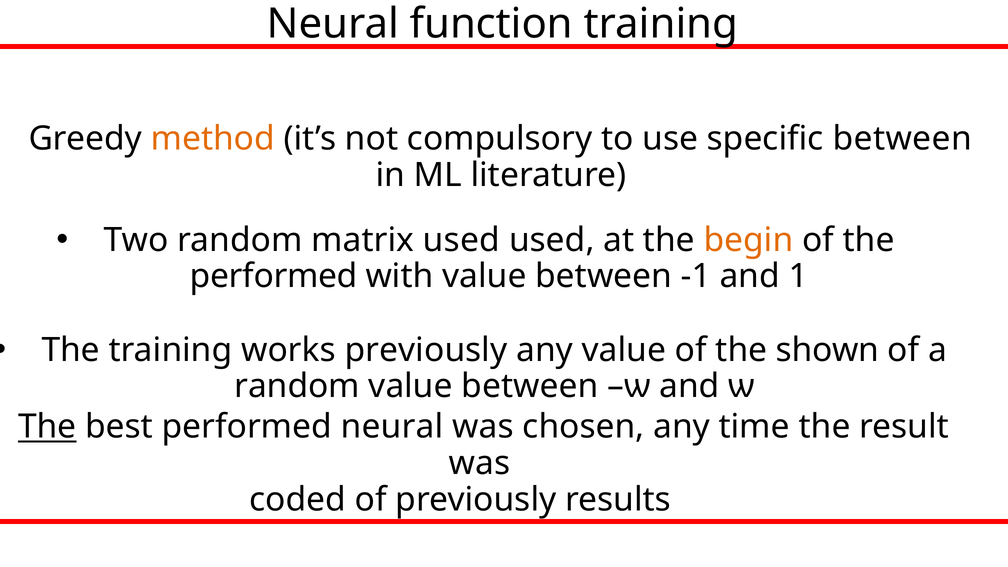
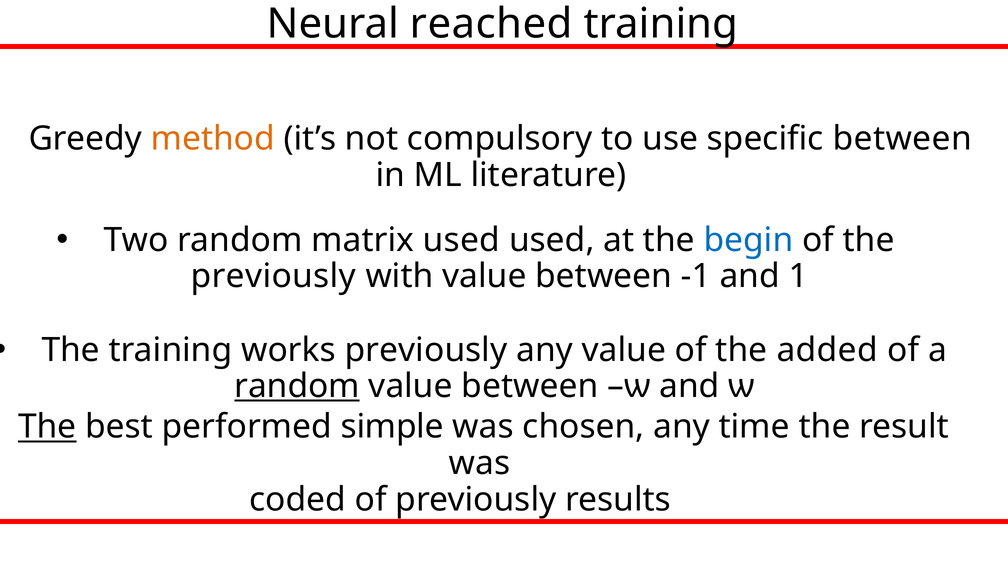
function: function -> reached
begin colour: orange -> blue
performed at (274, 276): performed -> previously
shown: shown -> added
random at (297, 386) underline: none -> present
performed neural: neural -> simple
